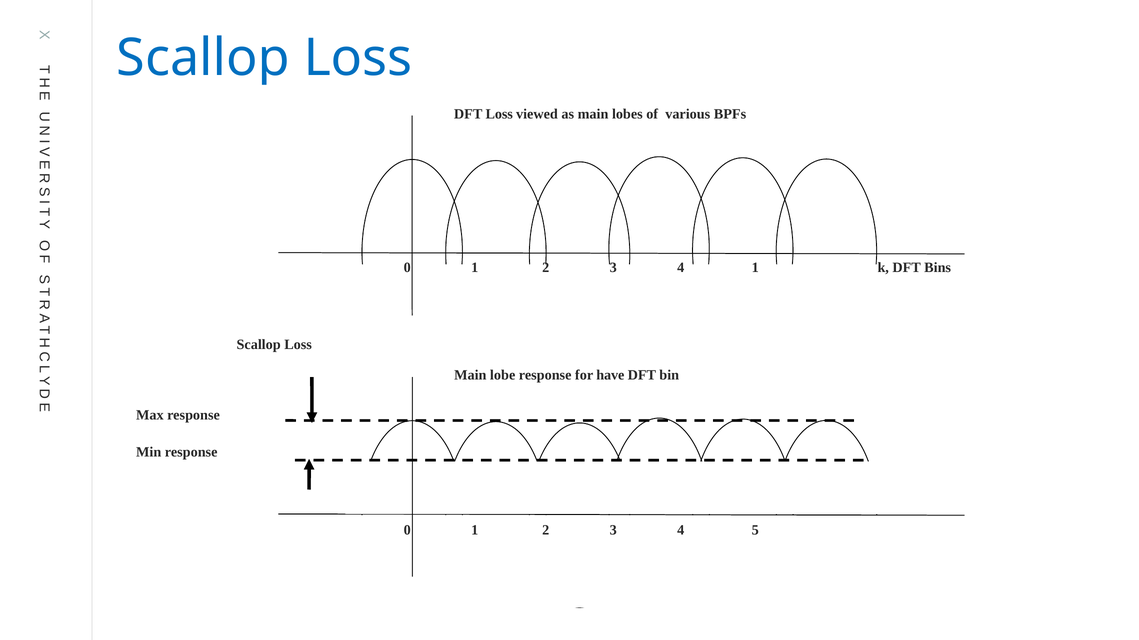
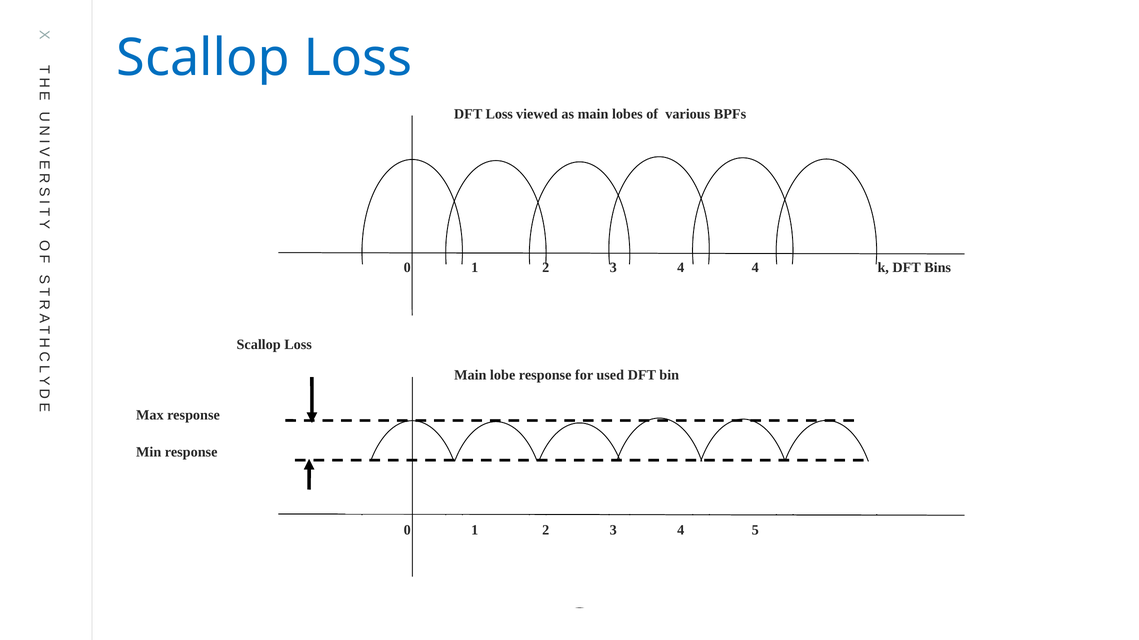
4 1: 1 -> 4
have: have -> used
